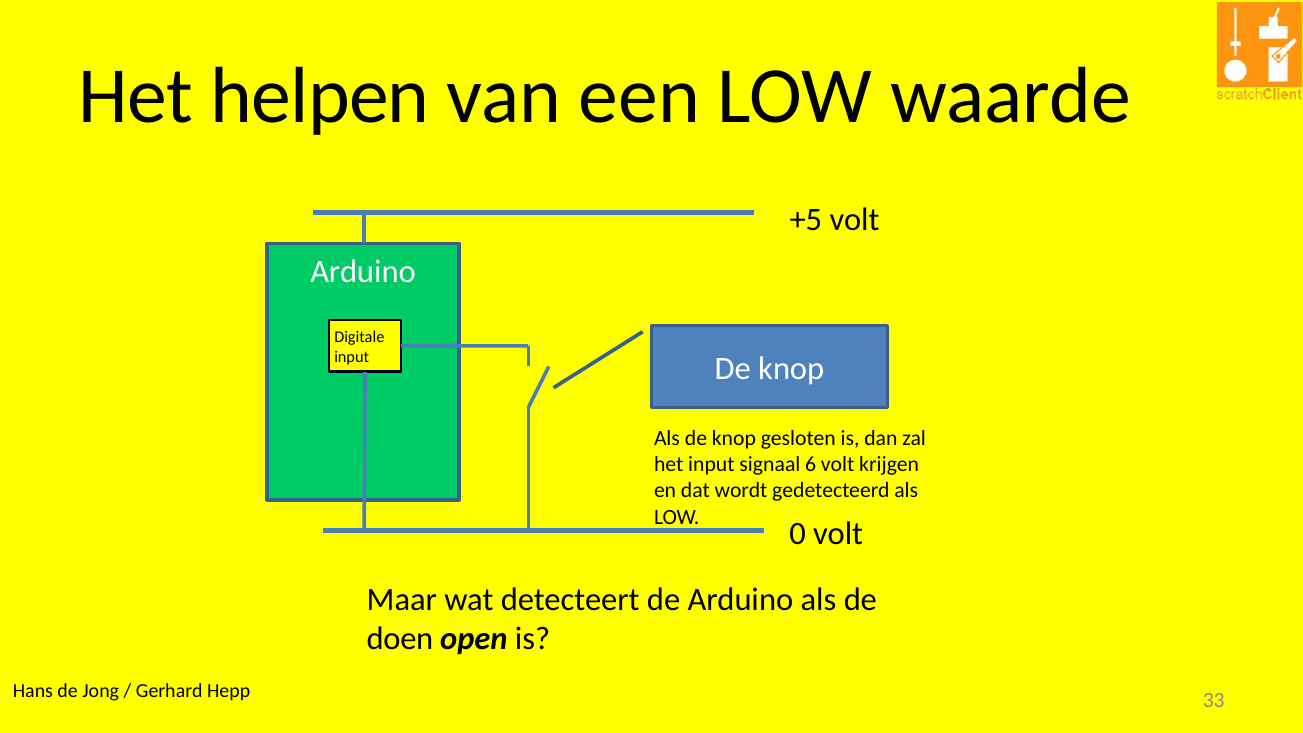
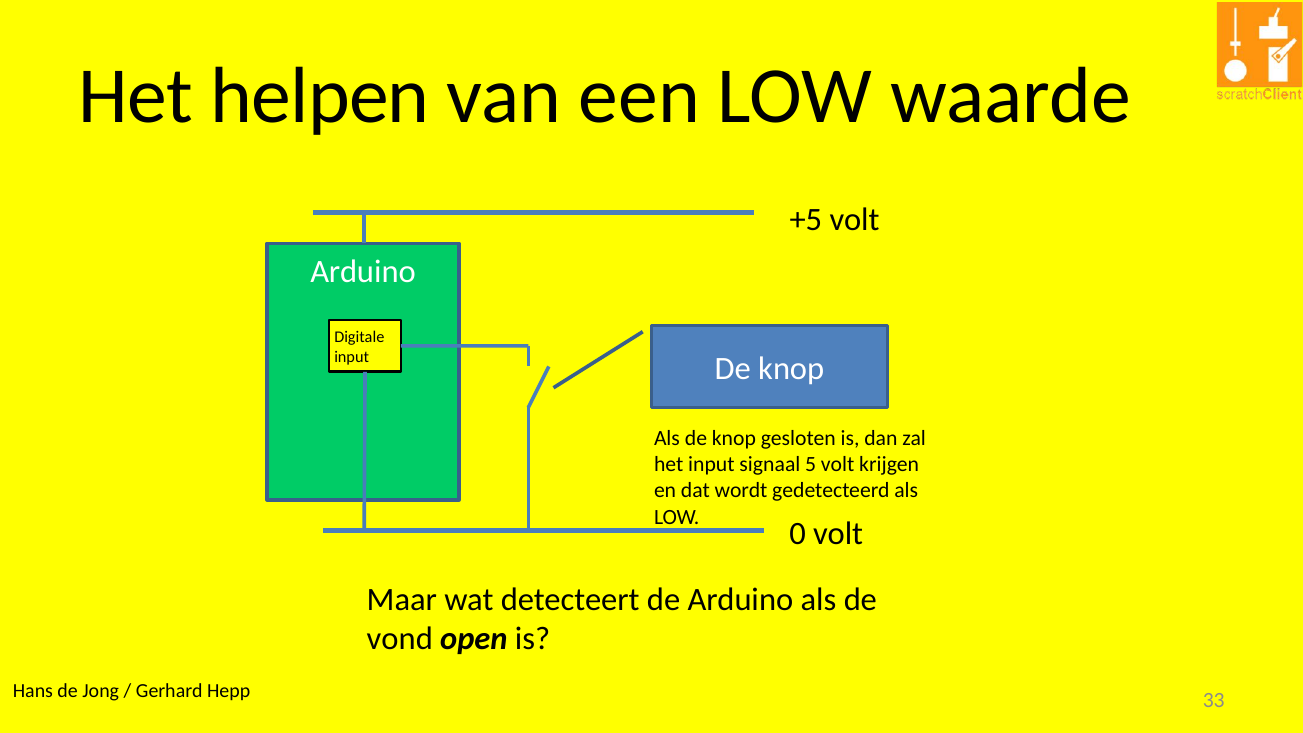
6: 6 -> 5
doen: doen -> vond
